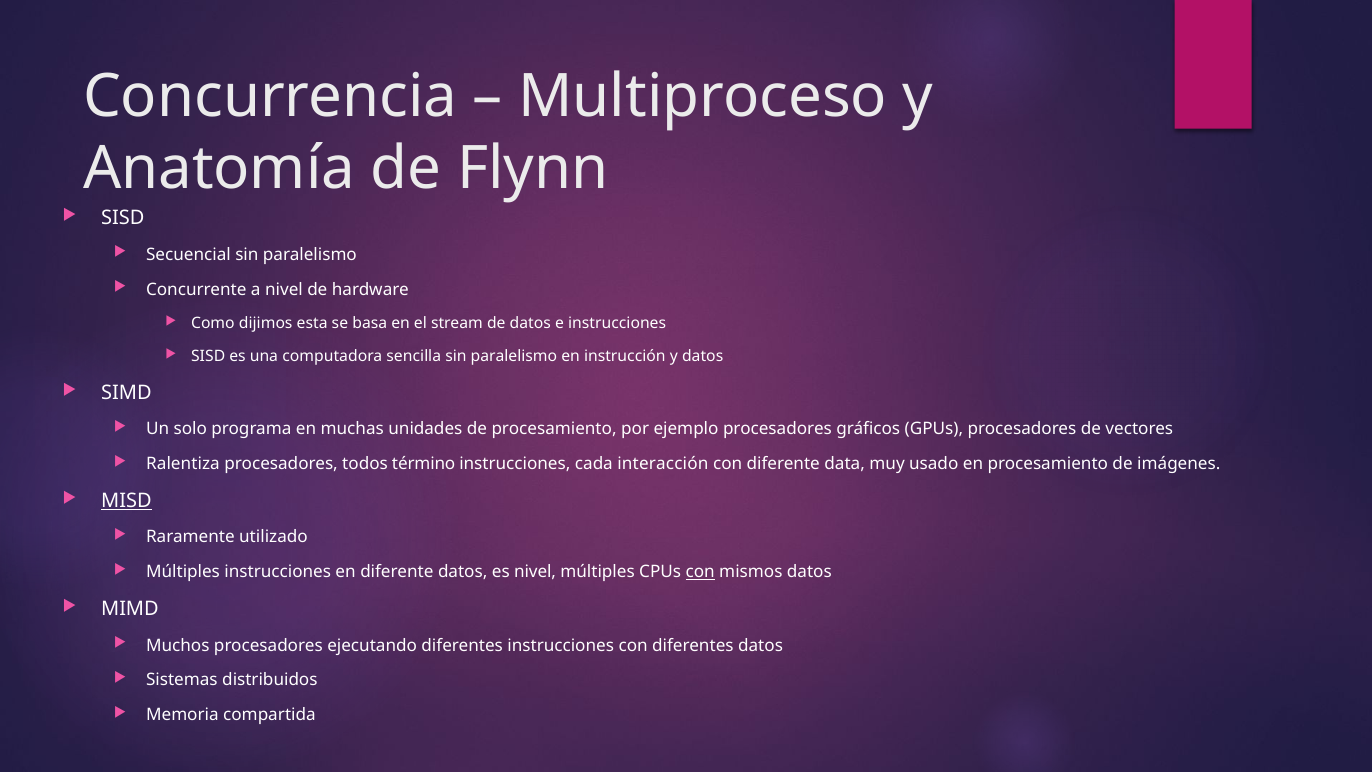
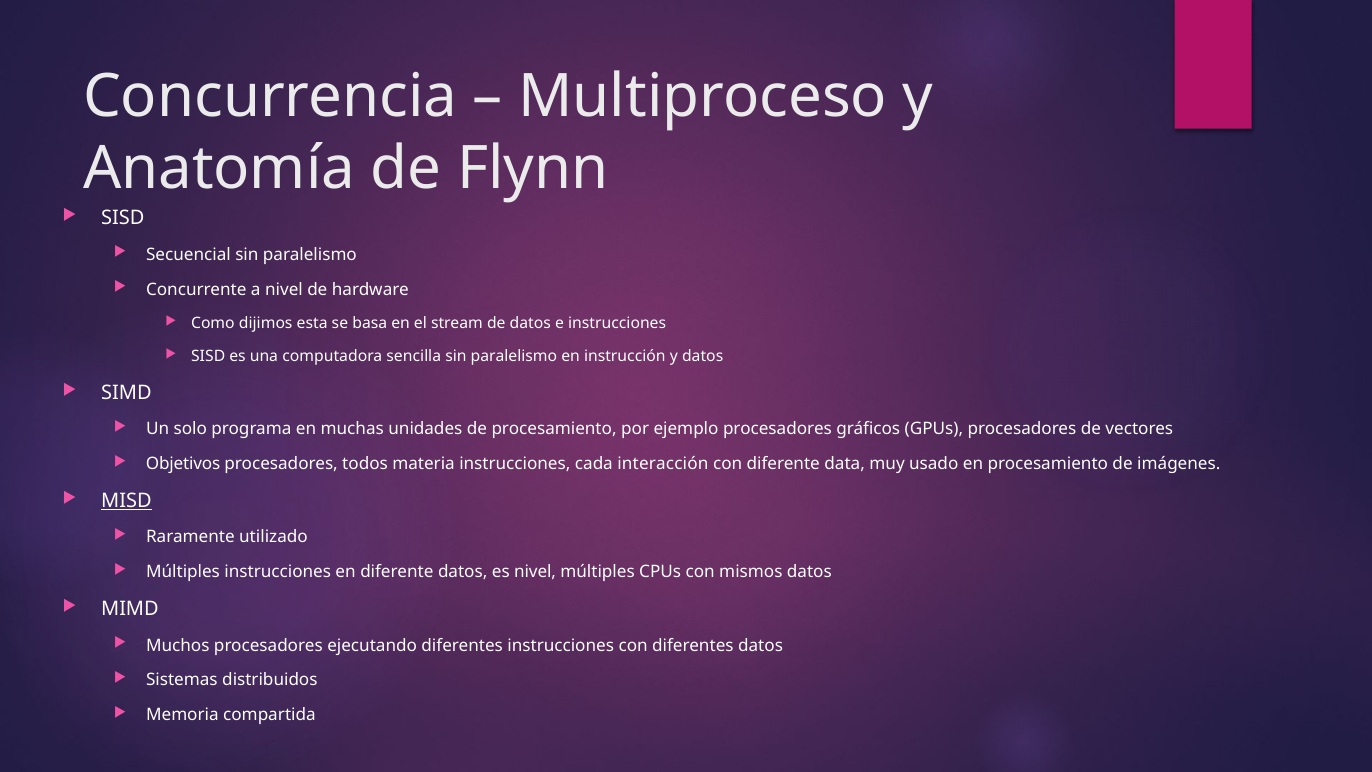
Ralentiza: Ralentiza -> Objetivos
término: término -> materia
con at (700, 572) underline: present -> none
